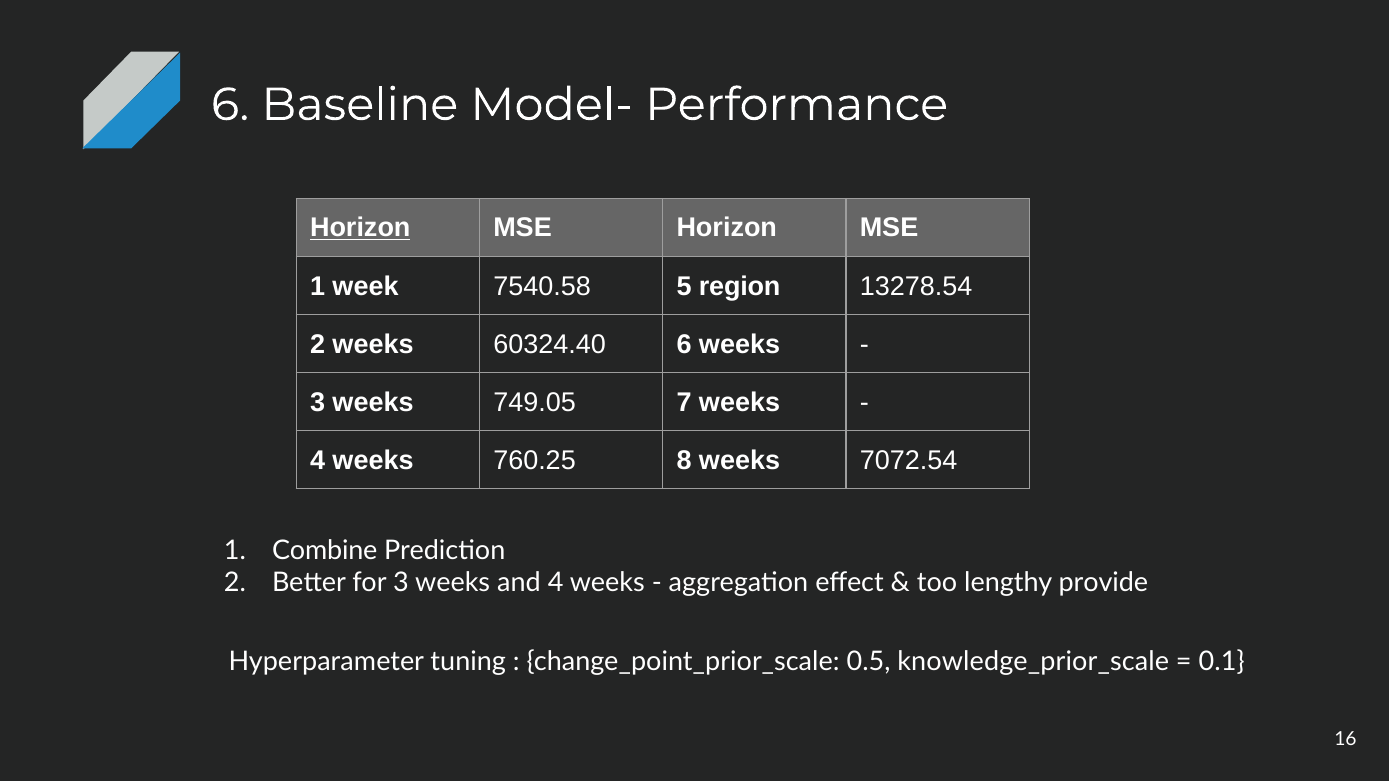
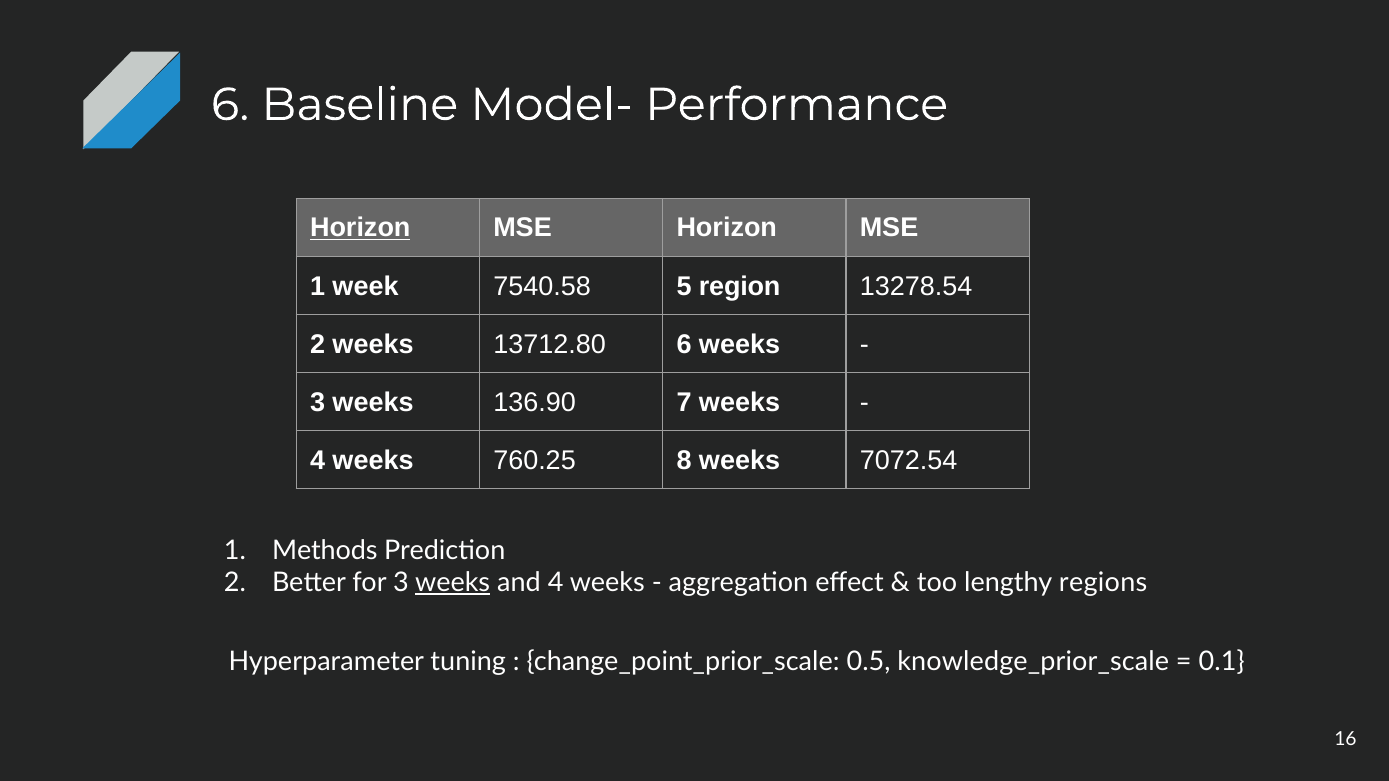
60324.40: 60324.40 -> 13712.80
749.05: 749.05 -> 136.90
Combine: Combine -> Methods
weeks at (453, 583) underline: none -> present
provide: provide -> regions
